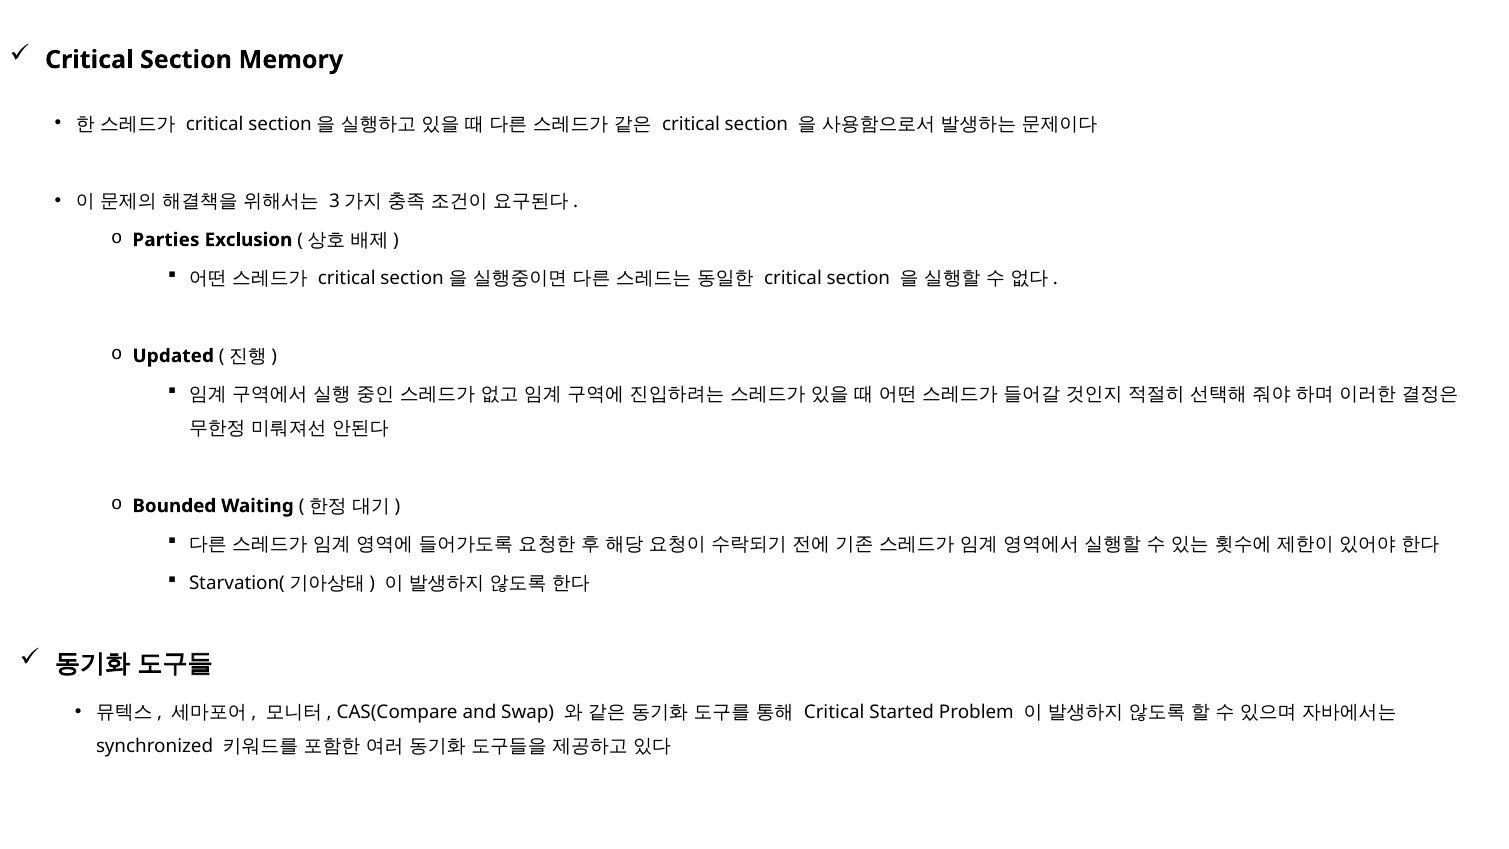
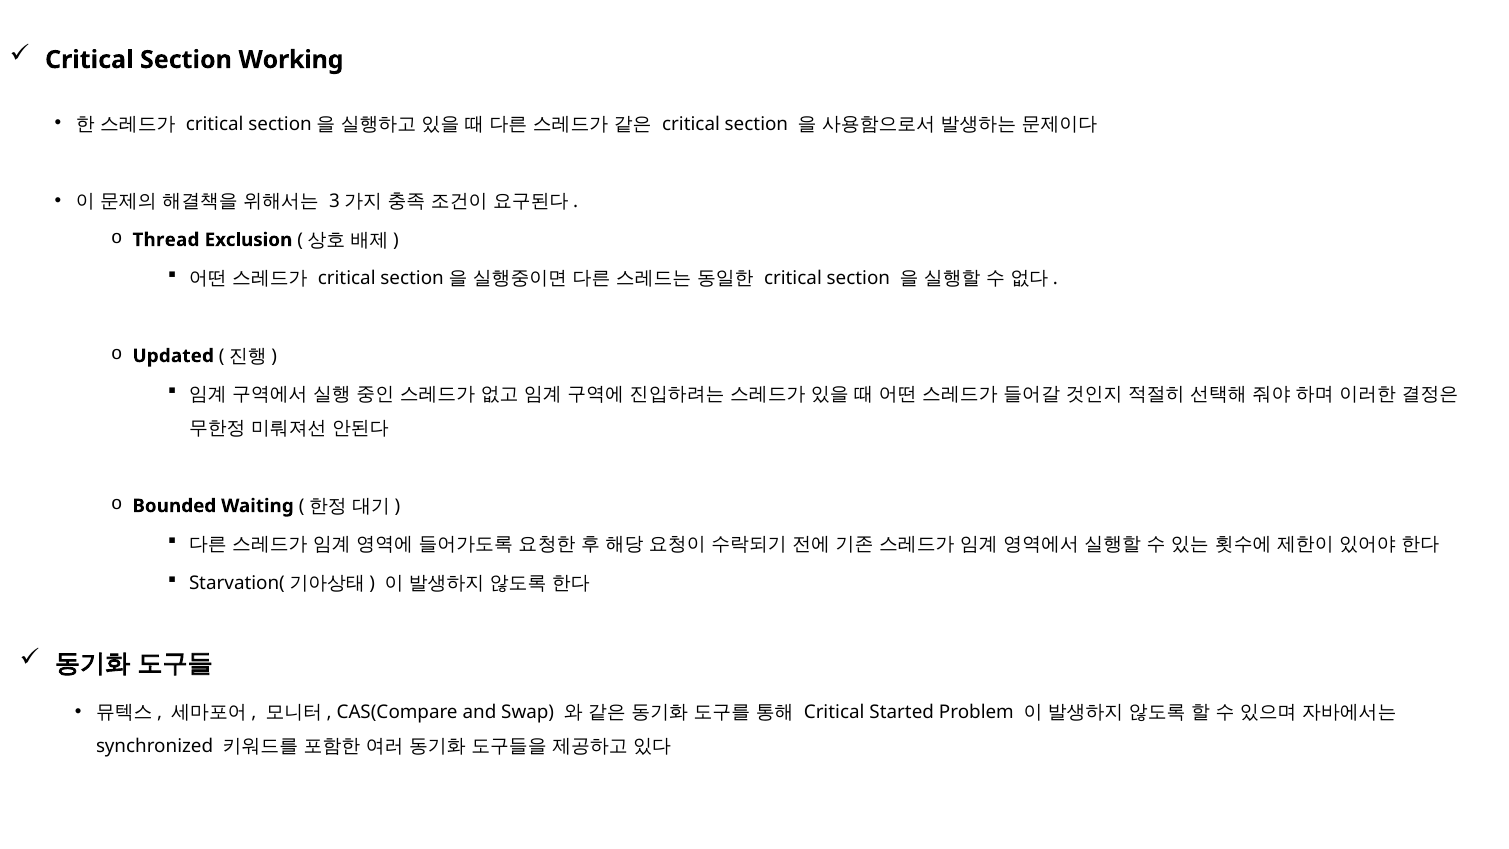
Memory: Memory -> Working
Parties: Parties -> Thread
